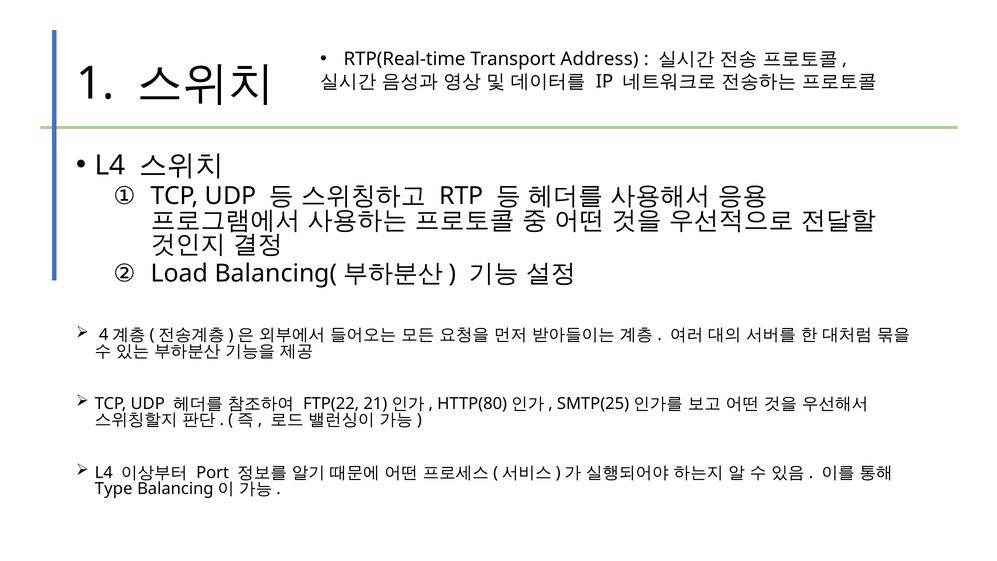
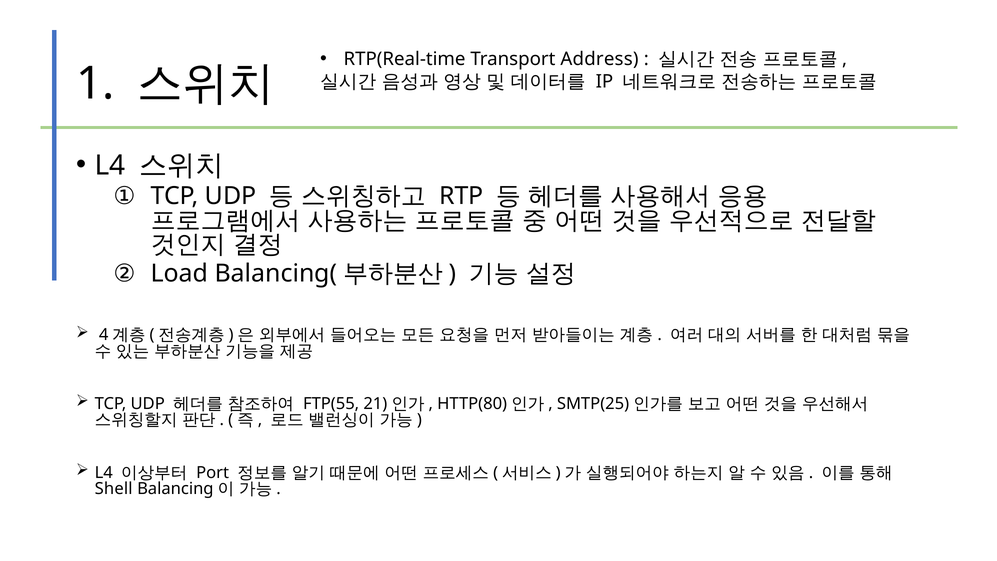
FTP(22: FTP(22 -> FTP(55
Type: Type -> Shell
